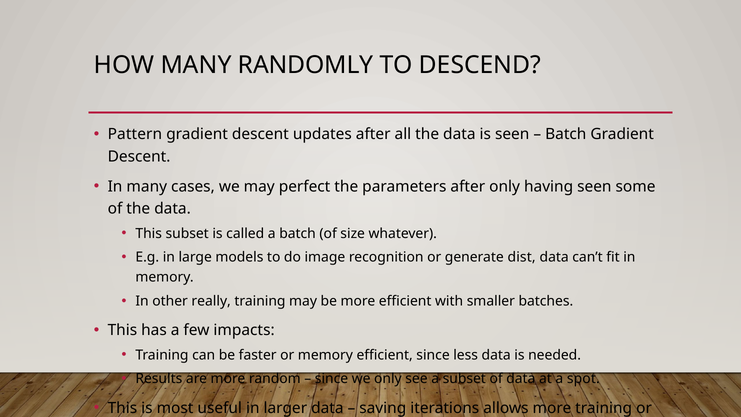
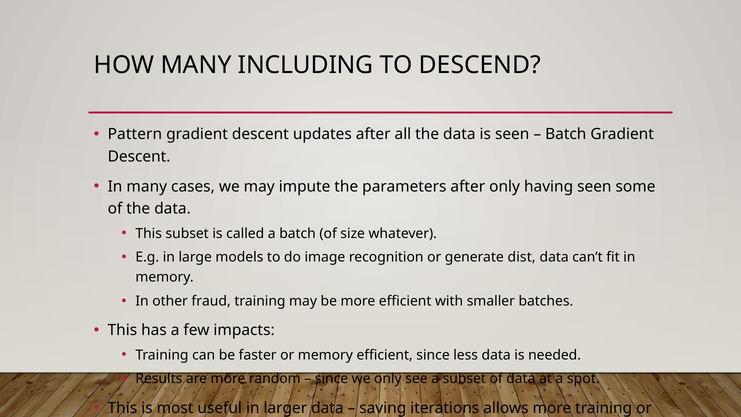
RANDOMLY: RANDOMLY -> INCLUDING
perfect: perfect -> impute
really: really -> fraud
